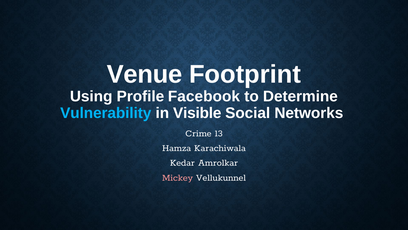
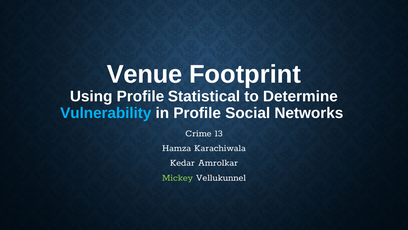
Facebook: Facebook -> Statistical
in Visible: Visible -> Profile
Mickey colour: pink -> light green
